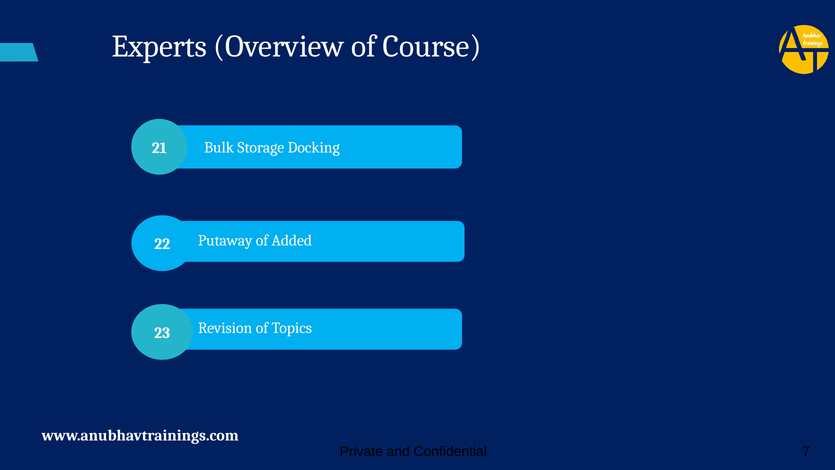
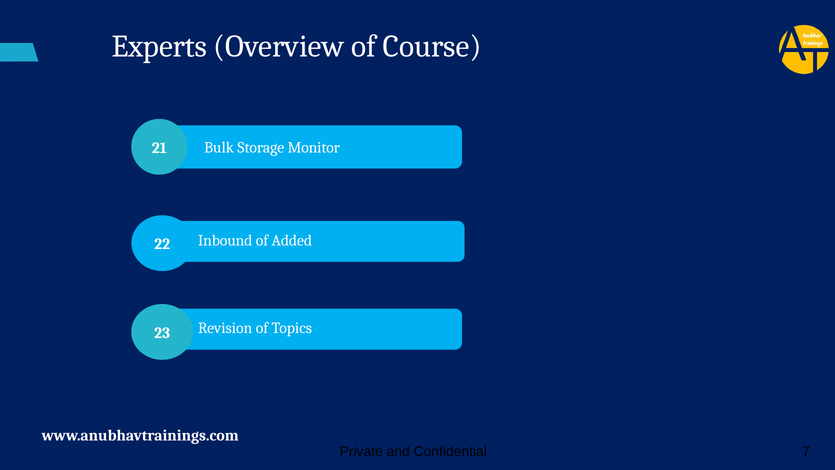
Docking: Docking -> Monitor
Putaway: Putaway -> Inbound
